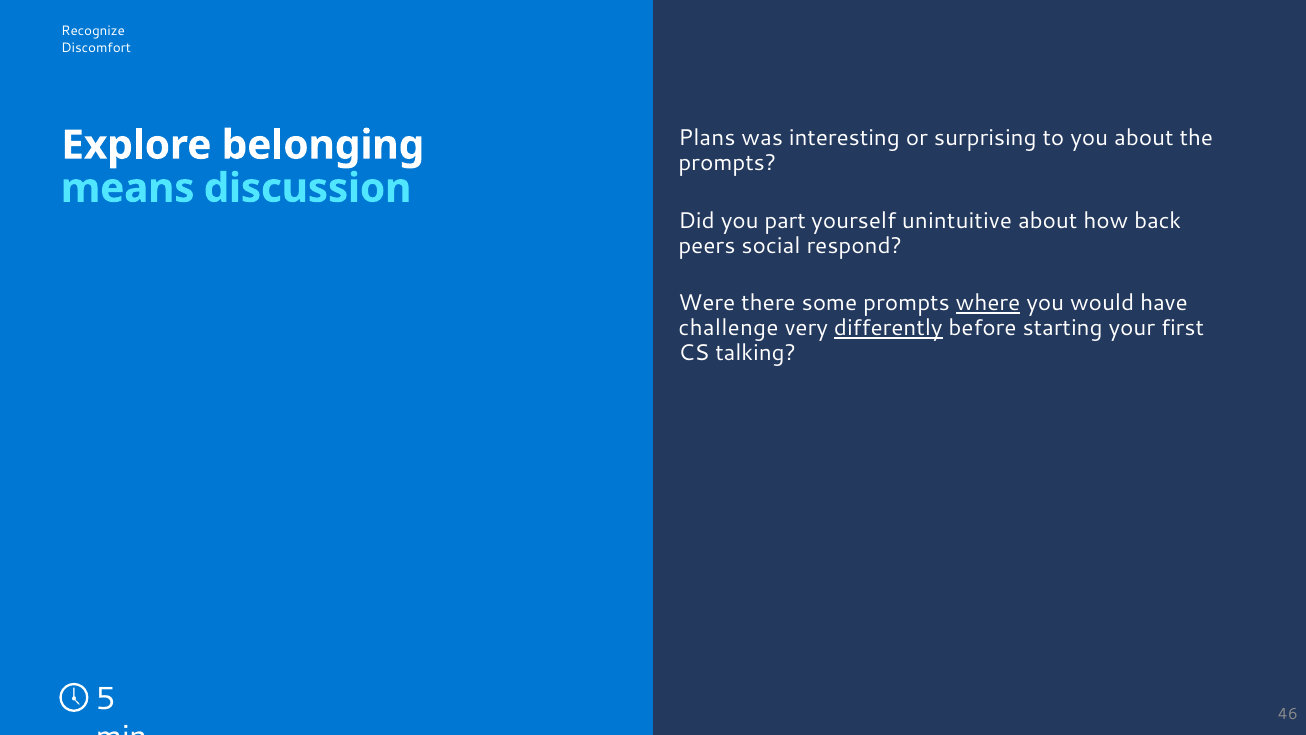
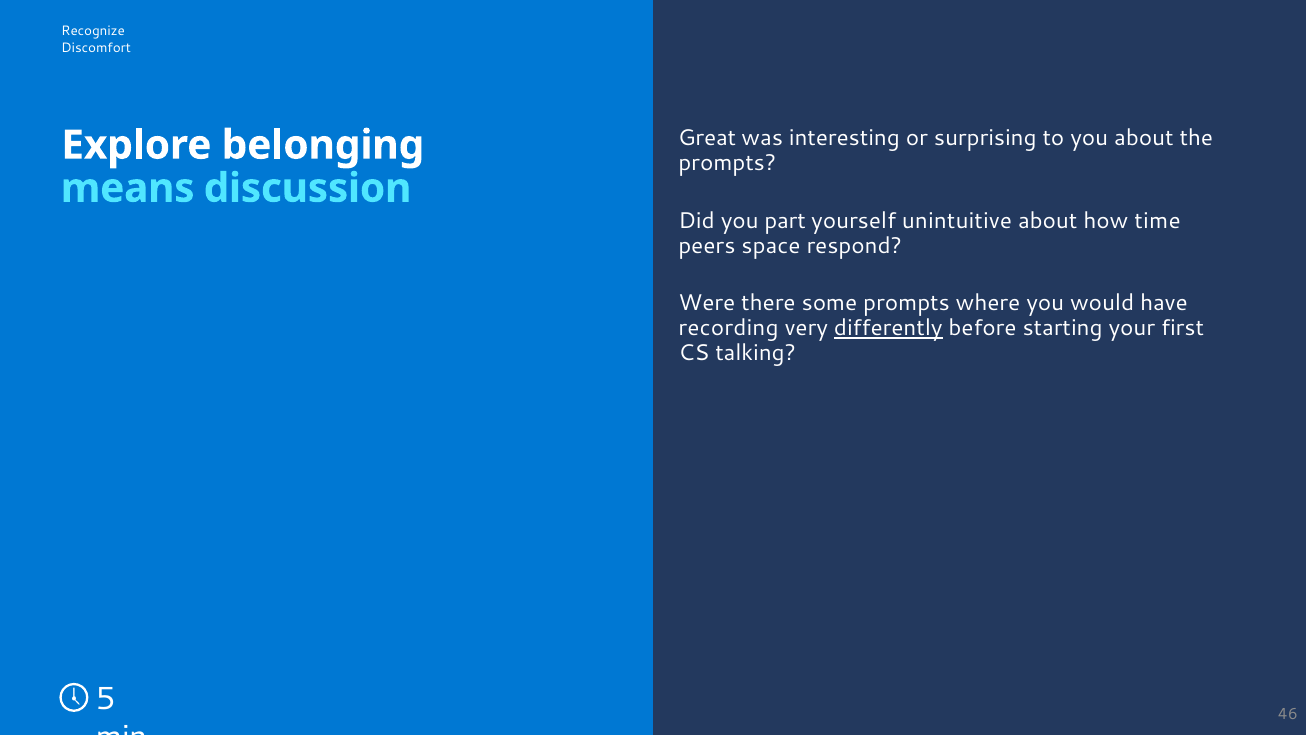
Plans: Plans -> Great
back: back -> time
social: social -> space
where underline: present -> none
challenge: challenge -> recording
